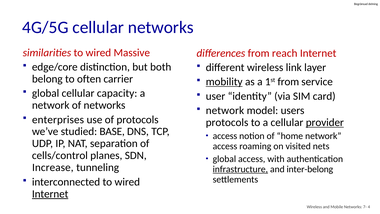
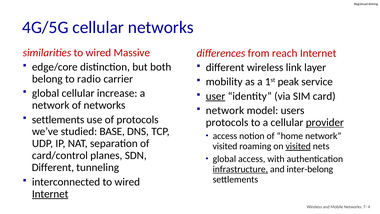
often: often -> radio
mobility underline: present -> none
1st from: from -> peak
capacity: capacity -> increase
user underline: none -> present
enterprises at (58, 119): enterprises -> settlements
access at (225, 146): access -> visited
visited at (298, 146) underline: none -> present
cells/control: cells/control -> card/control
Increase at (53, 167): Increase -> Different
